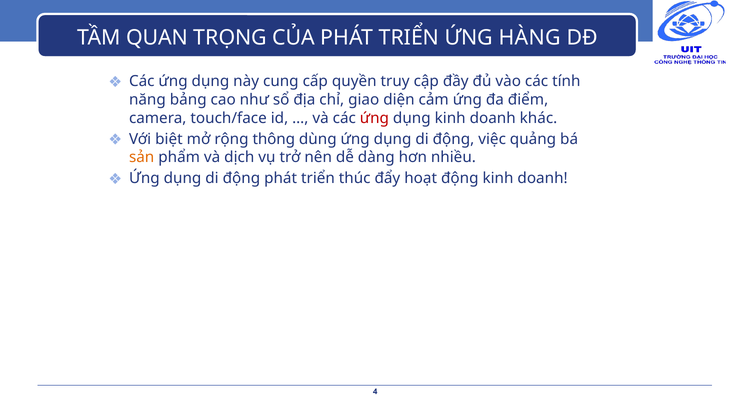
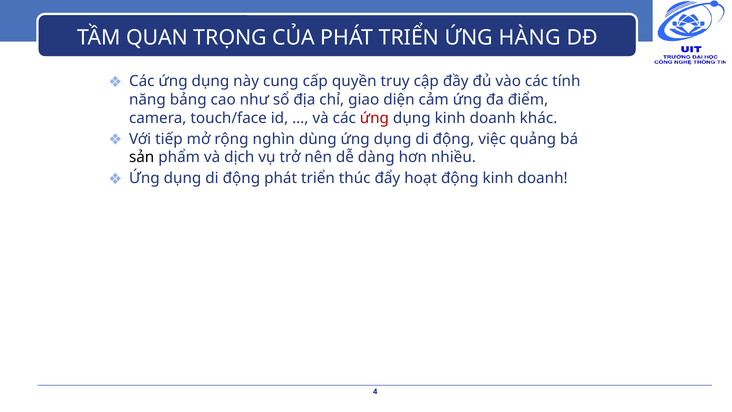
biệt: biệt -> tiếp
thông: thông -> nghìn
sản colour: orange -> black
